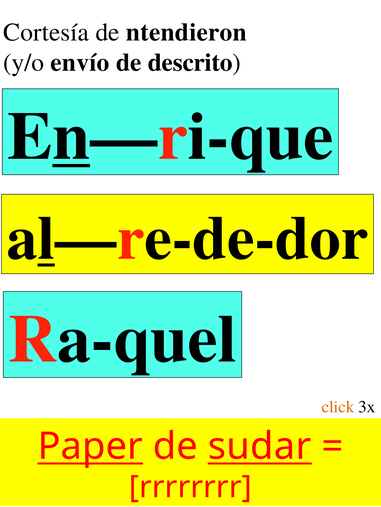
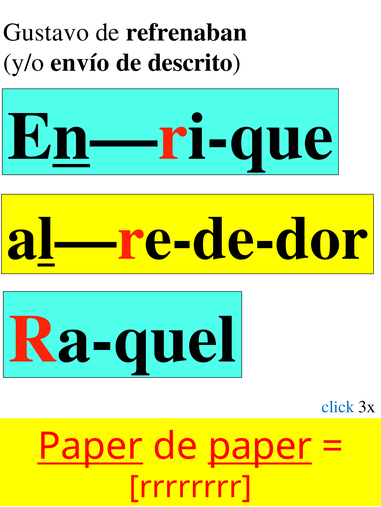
Cortesía: Cortesía -> Gustavo
ntendieron: ntendieron -> refrenaban
click colour: orange -> blue
de sudar: sudar -> paper
